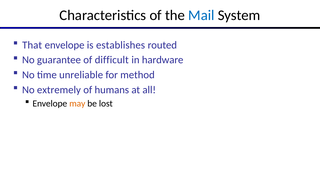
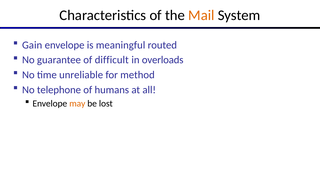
Mail colour: blue -> orange
That: That -> Gain
establishes: establishes -> meaningful
hardware: hardware -> overloads
extremely: extremely -> telephone
